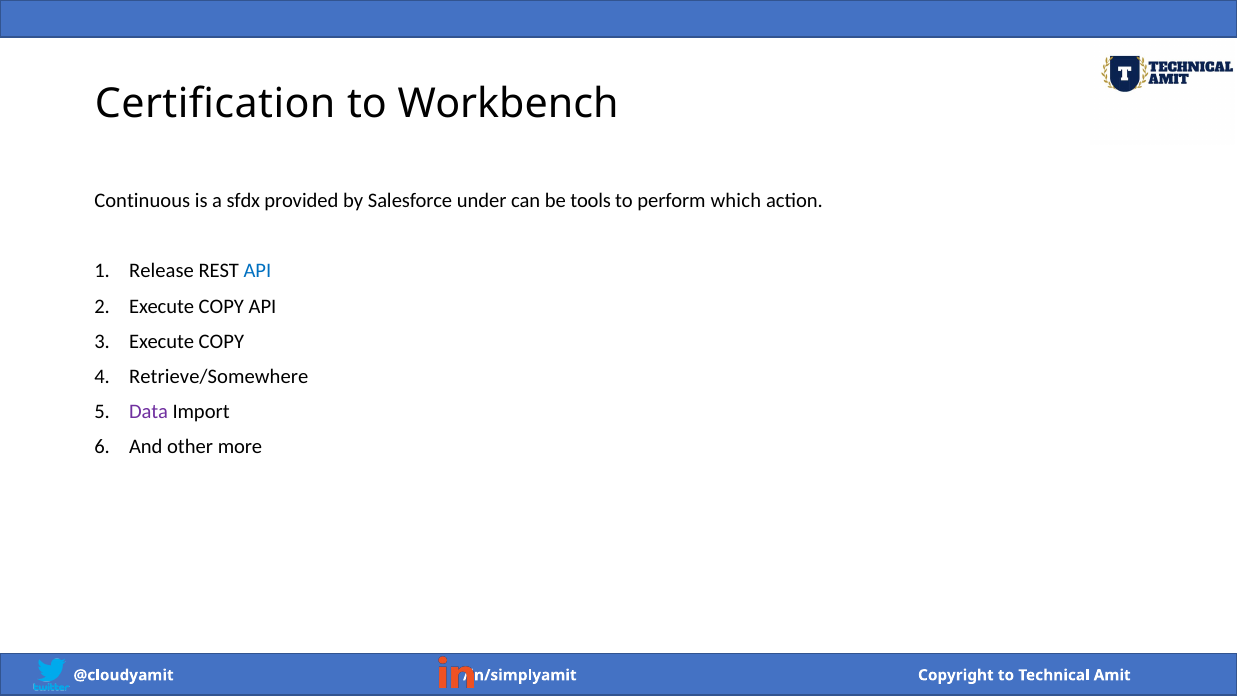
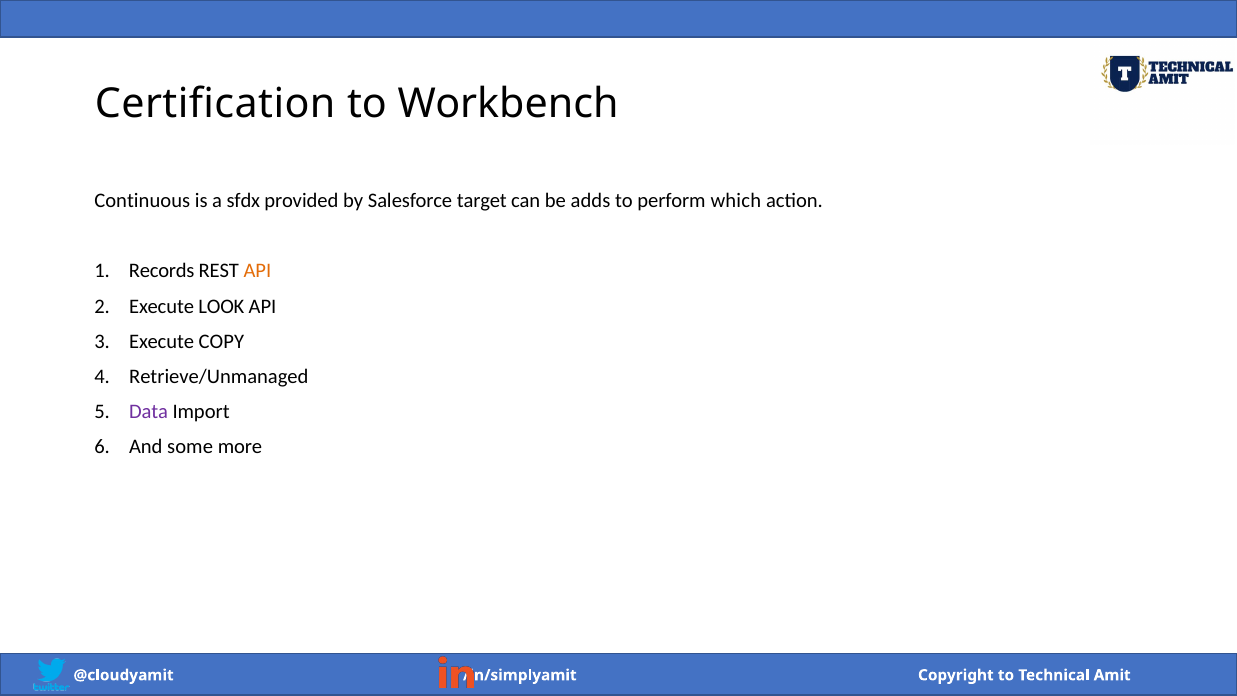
under: under -> target
tools: tools -> adds
Release: Release -> Records
API at (257, 271) colour: blue -> orange
COPY at (221, 306): COPY -> LOOK
Retrieve/Somewhere: Retrieve/Somewhere -> Retrieve/Unmanaged
other: other -> some
